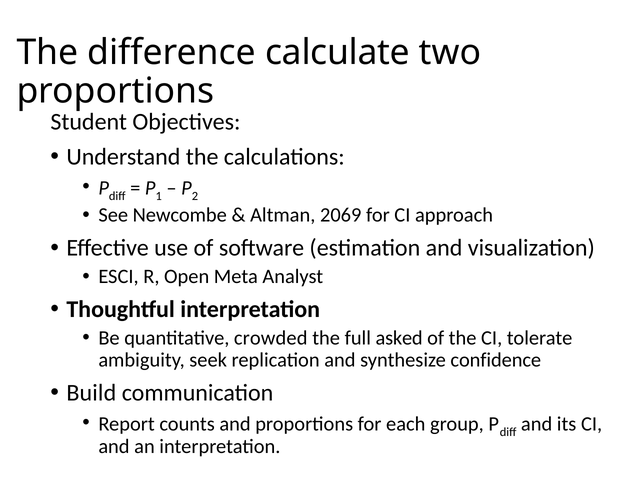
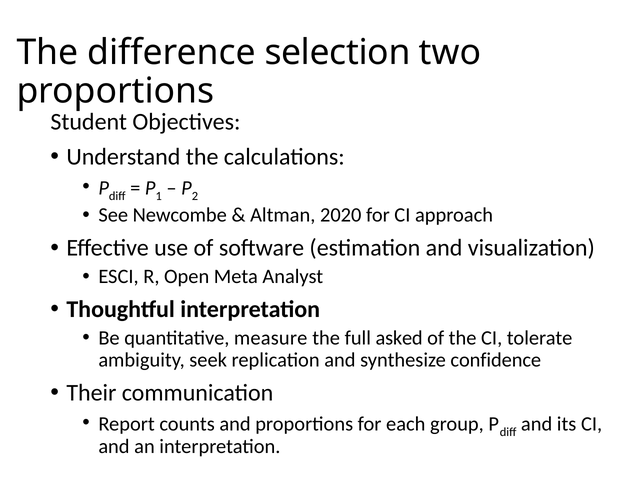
calculate: calculate -> selection
2069: 2069 -> 2020
crowded: crowded -> measure
Build: Build -> Their
